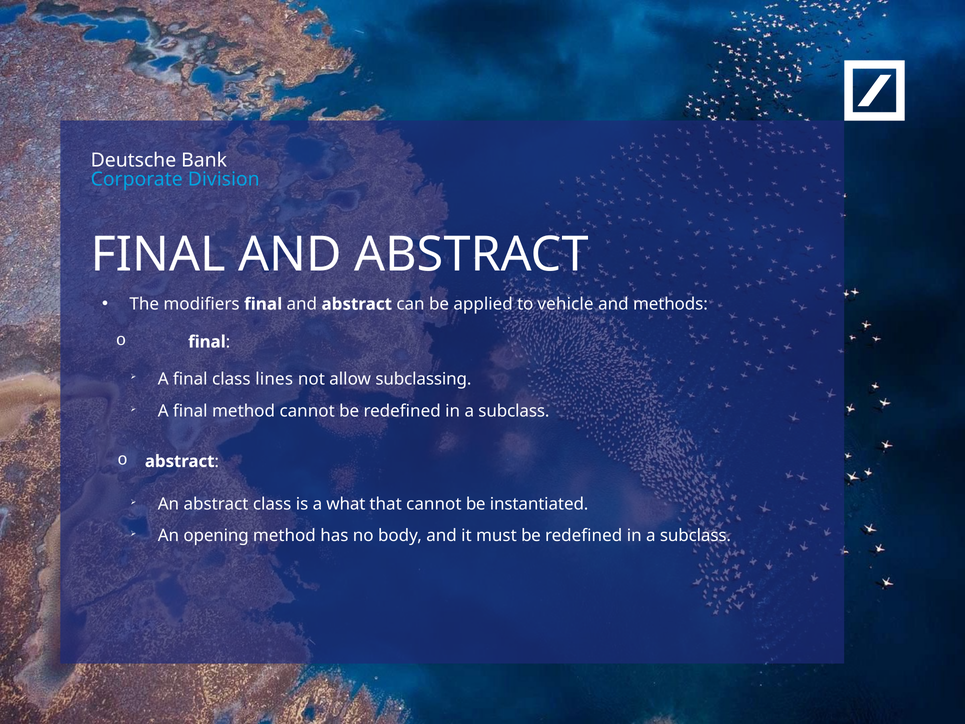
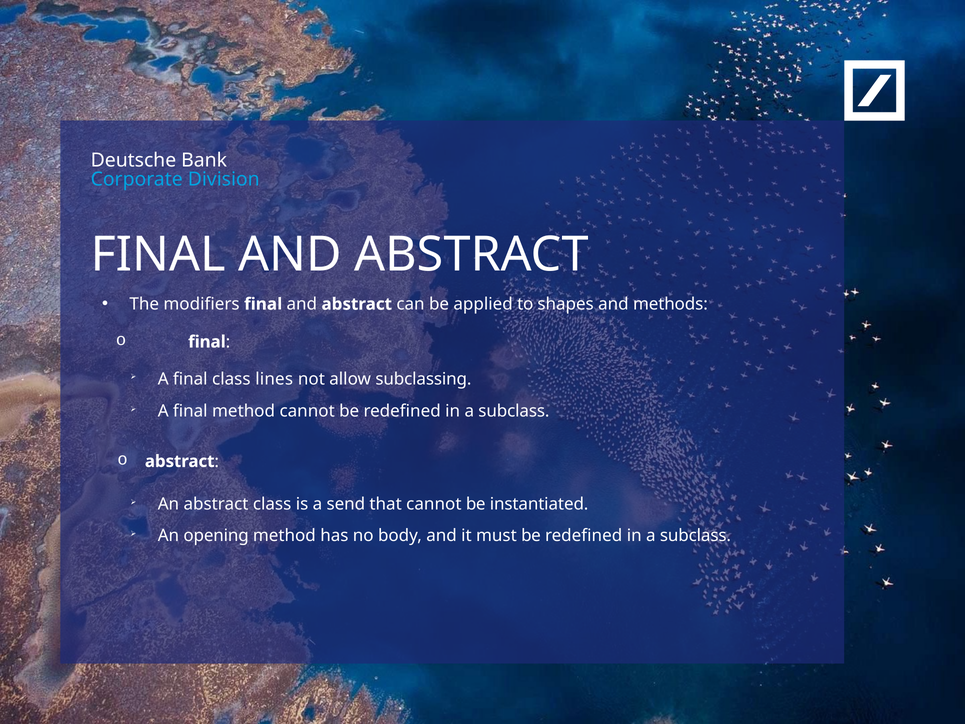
vehicle: vehicle -> shapes
what: what -> send
